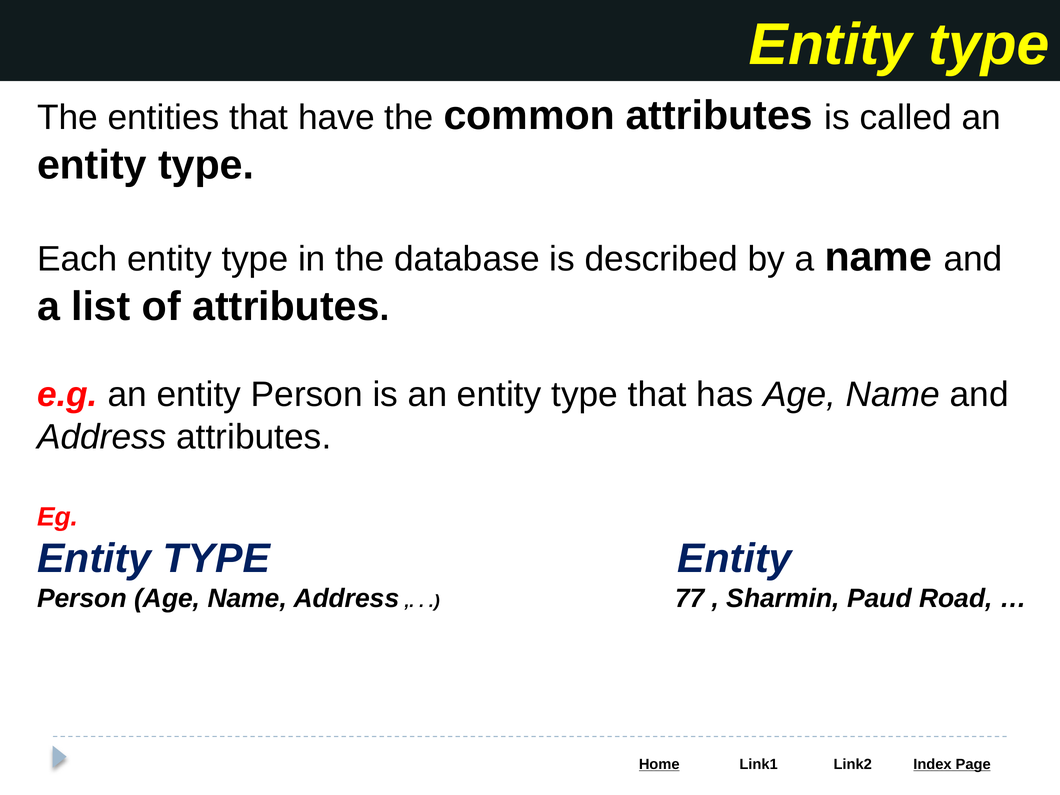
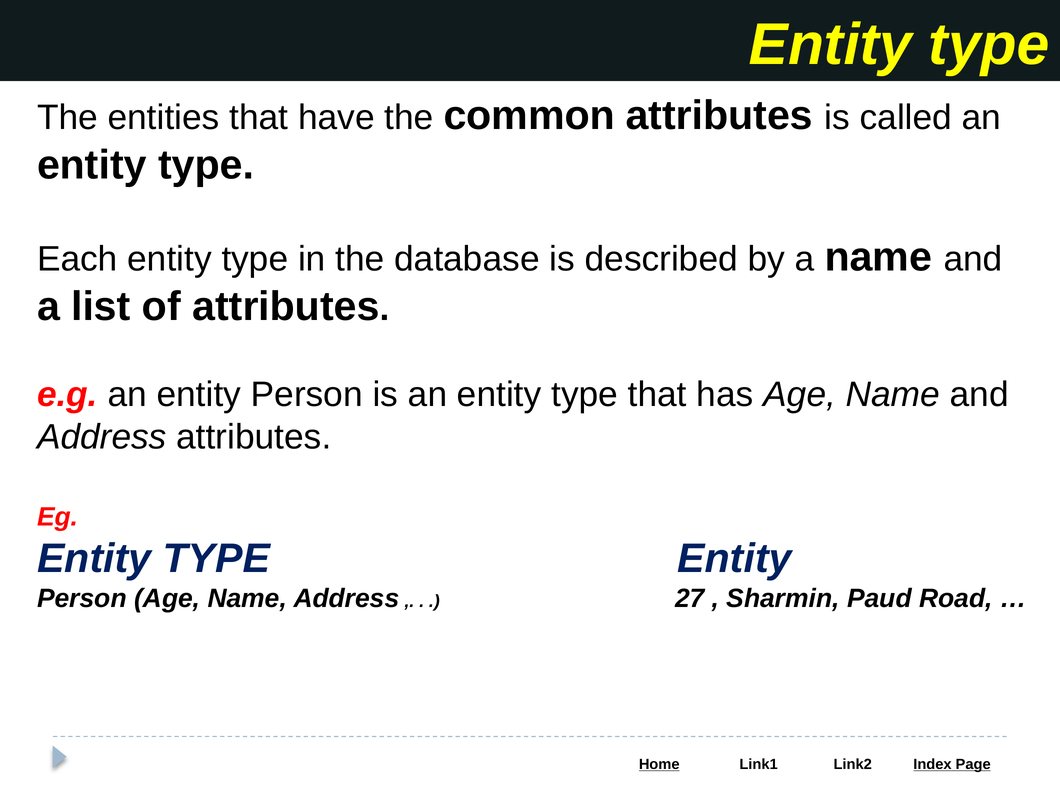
77: 77 -> 27
